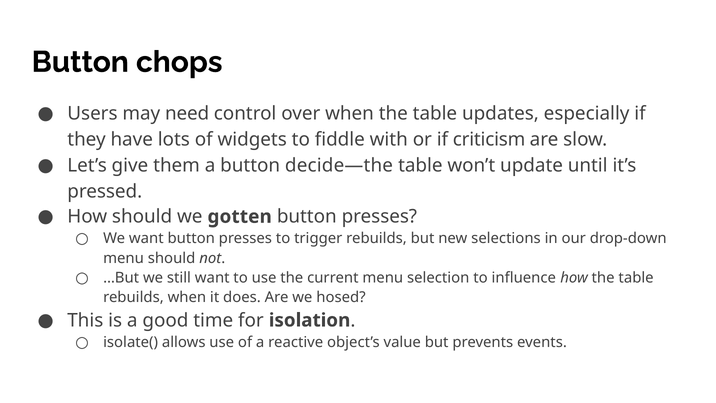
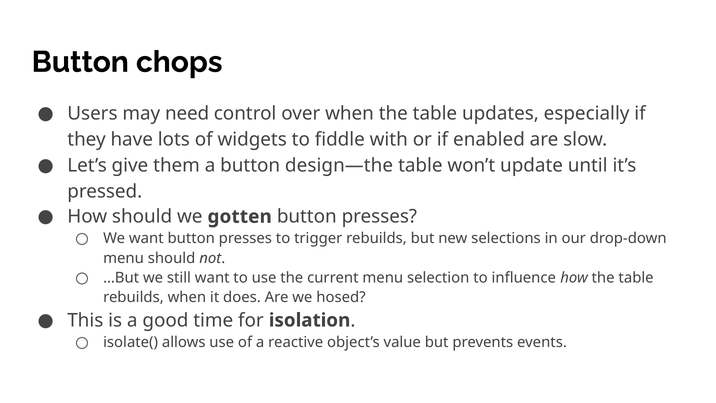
criticism: criticism -> enabled
decide—the: decide—the -> design—the
